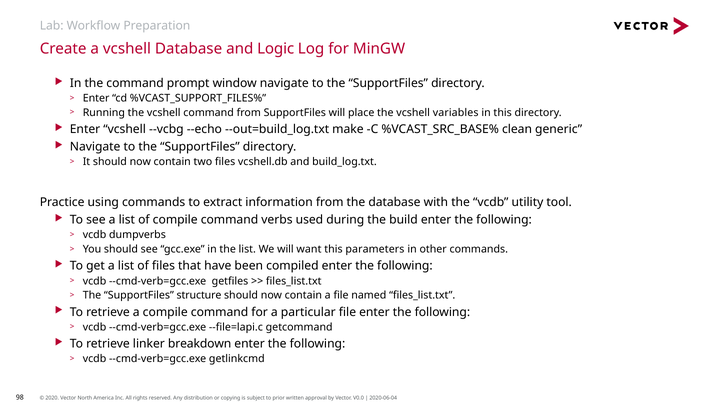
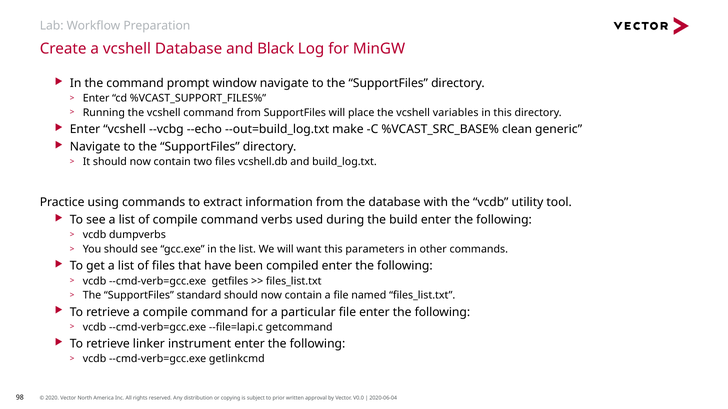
Logic: Logic -> Black
structure: structure -> standard
breakdown: breakdown -> instrument
